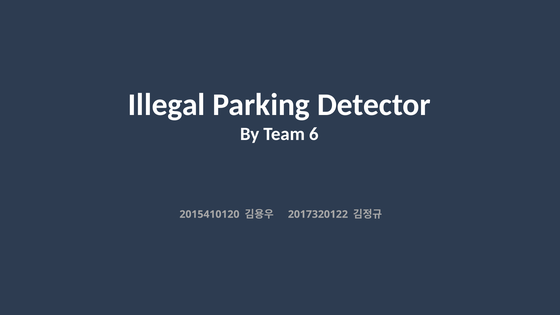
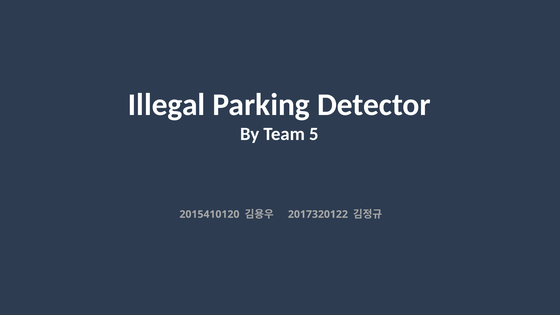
6: 6 -> 5
